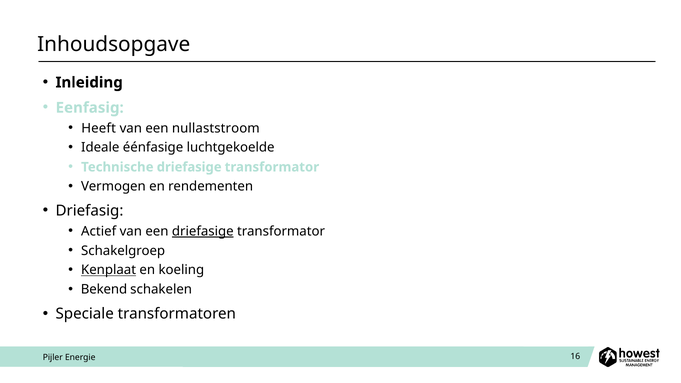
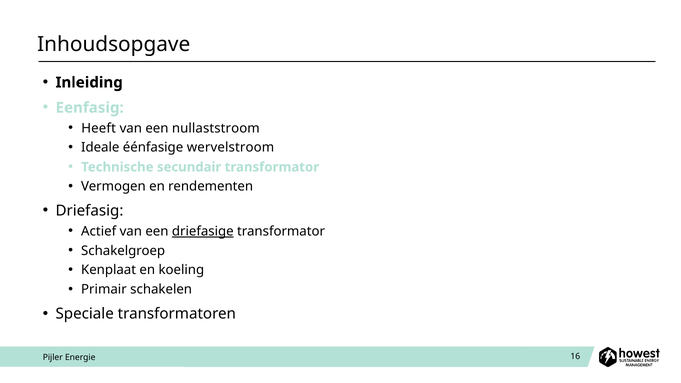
luchtgekoelde: luchtgekoelde -> wervelstroom
Technische driefasige: driefasige -> secundair
Kenplaat underline: present -> none
Bekend: Bekend -> Primair
